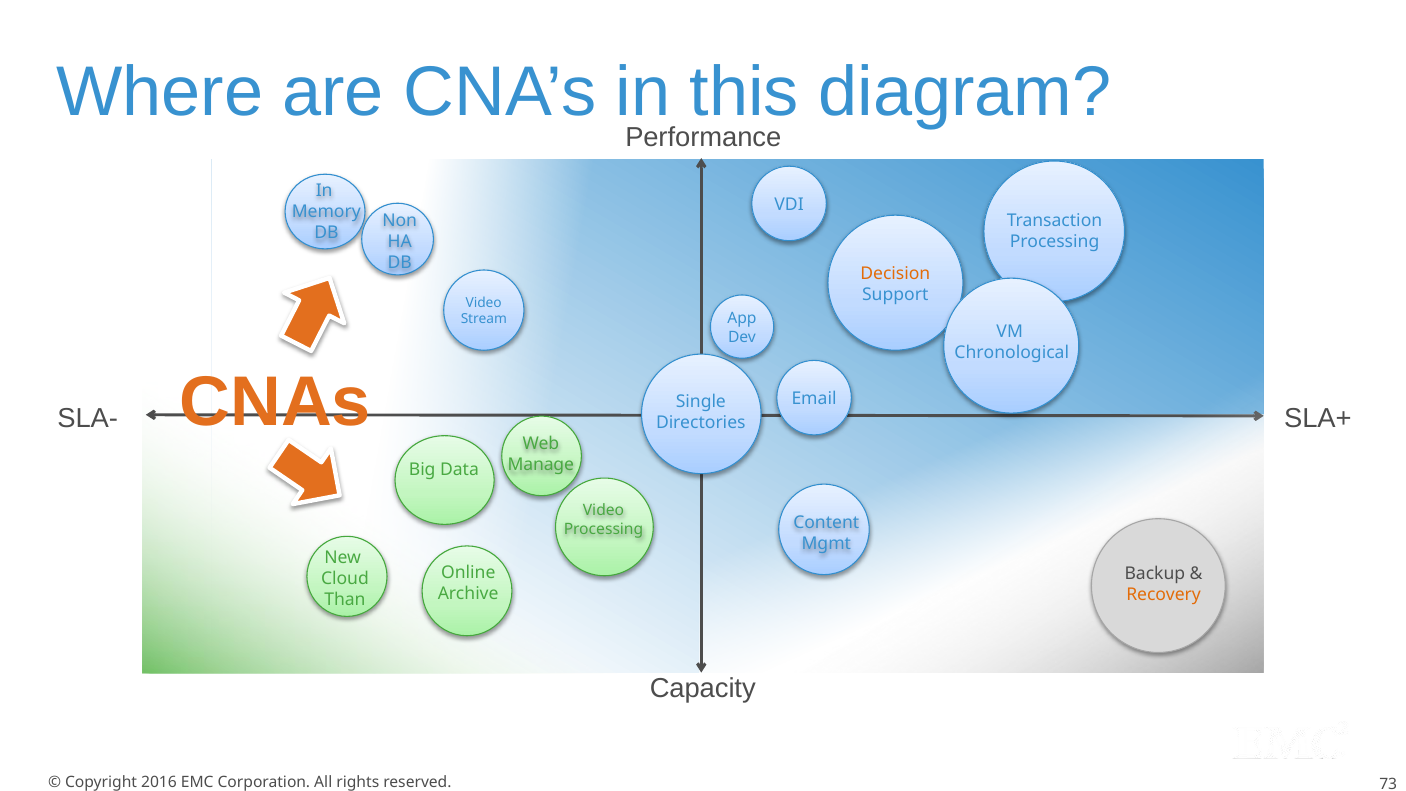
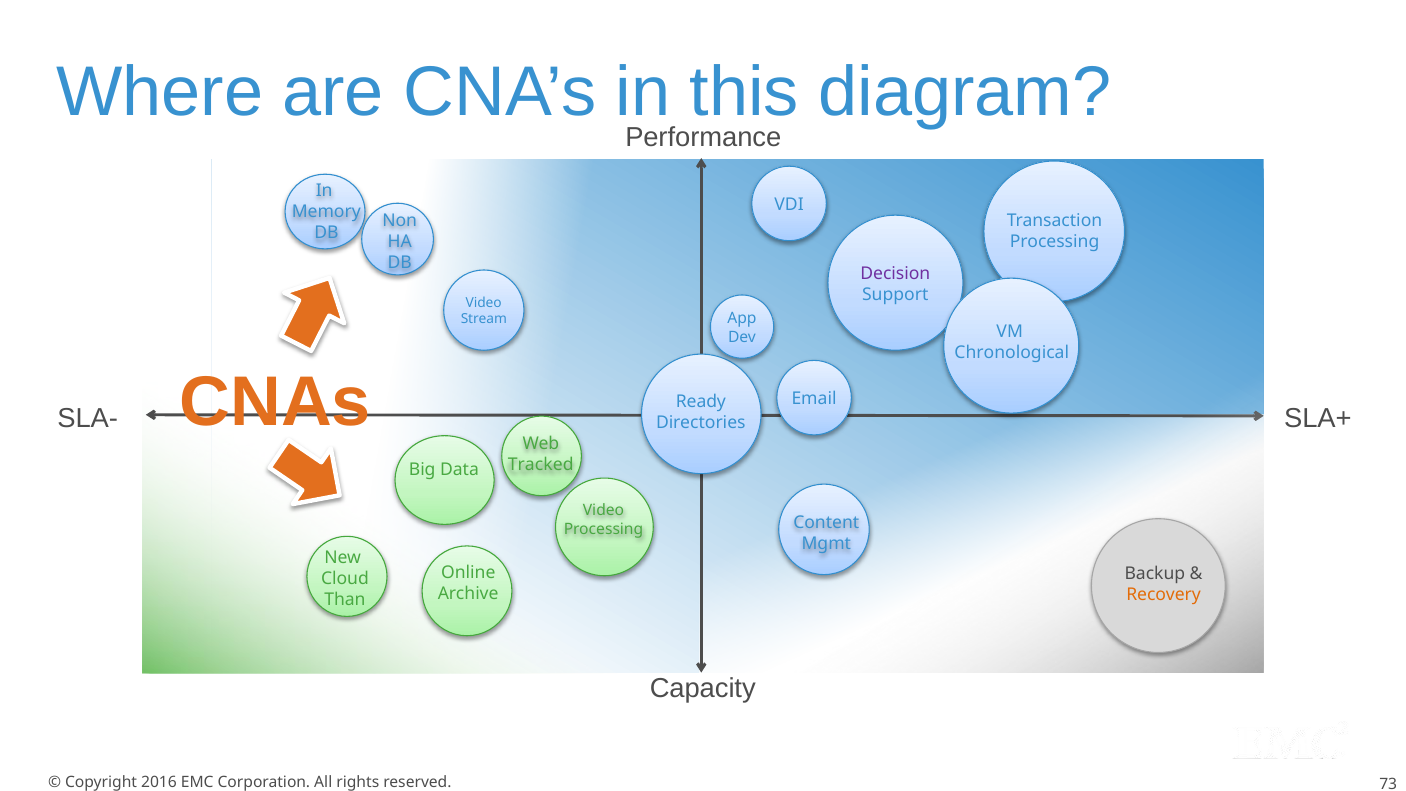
Decision colour: orange -> purple
Single: Single -> Ready
Manage: Manage -> Tracked
